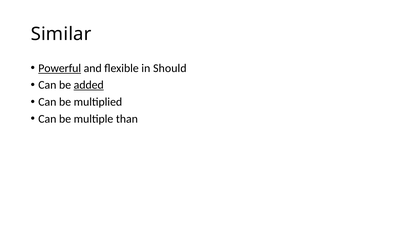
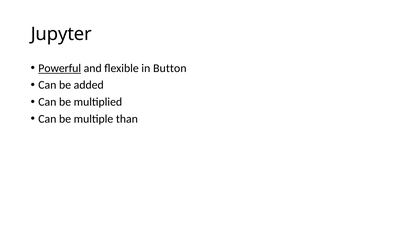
Similar: Similar -> Jupyter
Should: Should -> Button
added underline: present -> none
